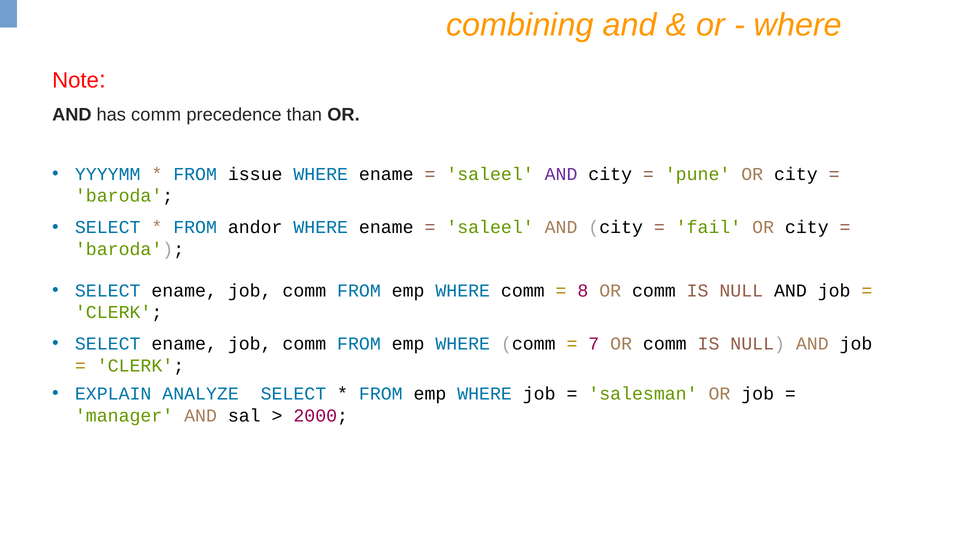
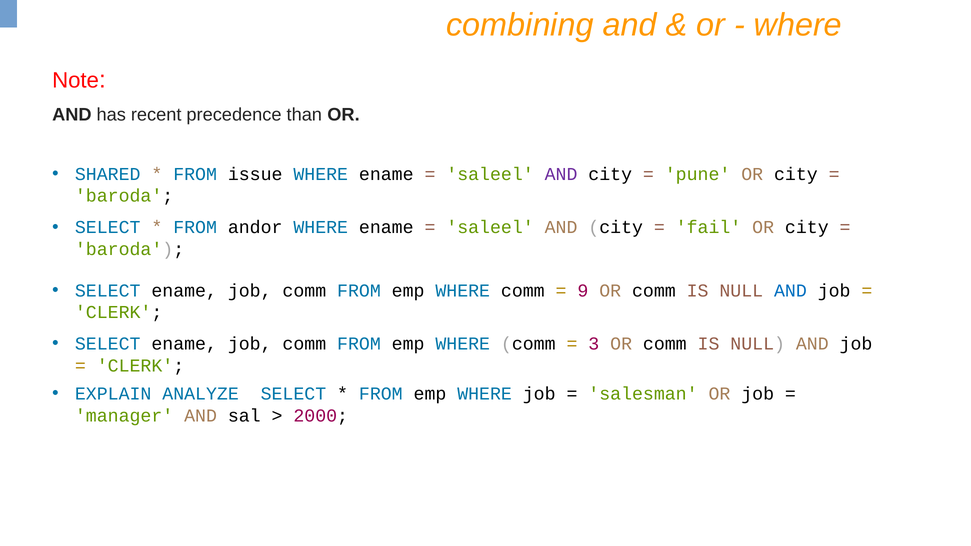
has comm: comm -> recent
YYYYMM: YYYYMM -> SHARED
8: 8 -> 9
AND at (790, 291) colour: black -> blue
7: 7 -> 3
